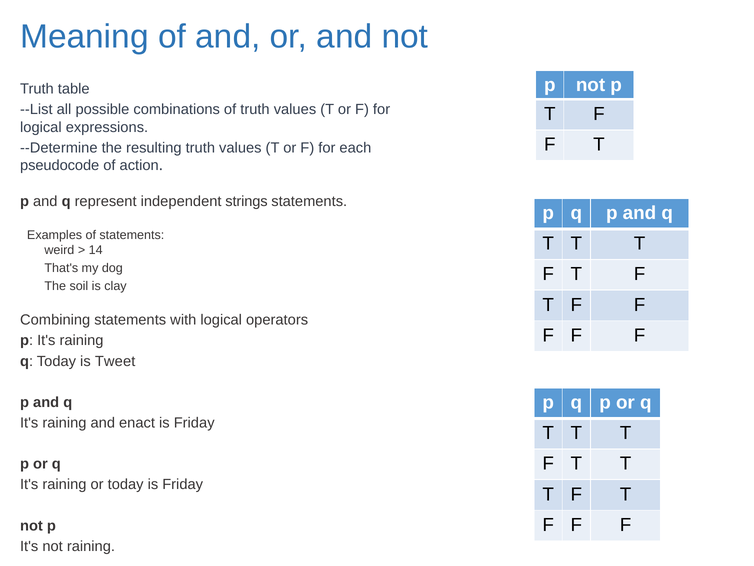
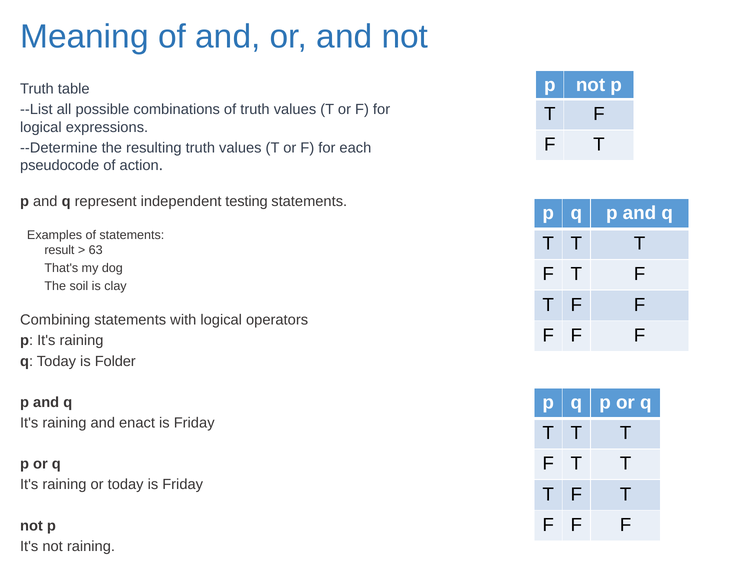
strings: strings -> testing
weird: weird -> result
14: 14 -> 63
Tweet: Tweet -> Folder
